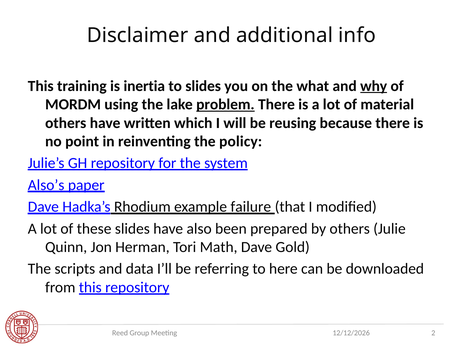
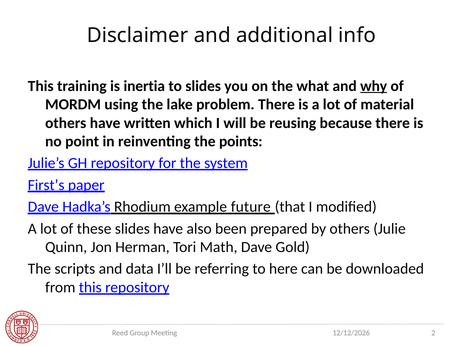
problem underline: present -> none
policy: policy -> points
Also’s: Also’s -> First’s
failure: failure -> future
